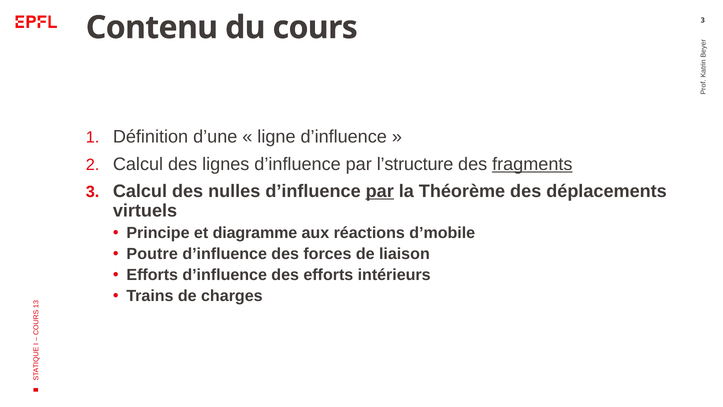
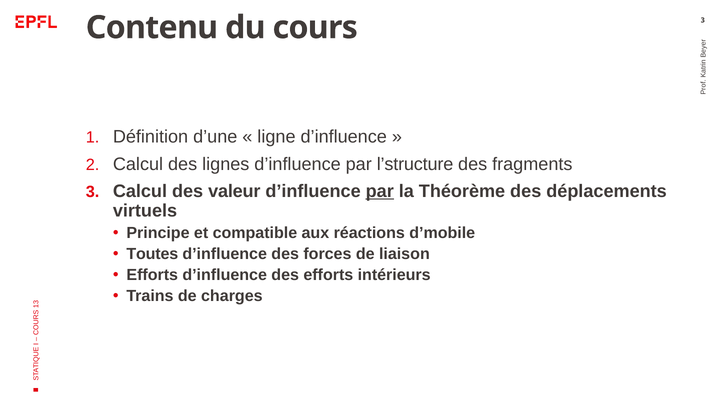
fragments underline: present -> none
nulles: nulles -> valeur
diagramme: diagramme -> compatible
Poutre: Poutre -> Toutes
